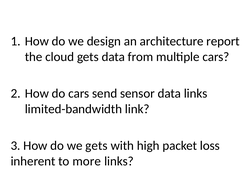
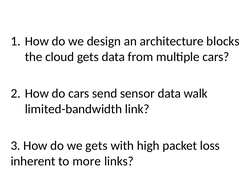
report: report -> blocks
data links: links -> walk
